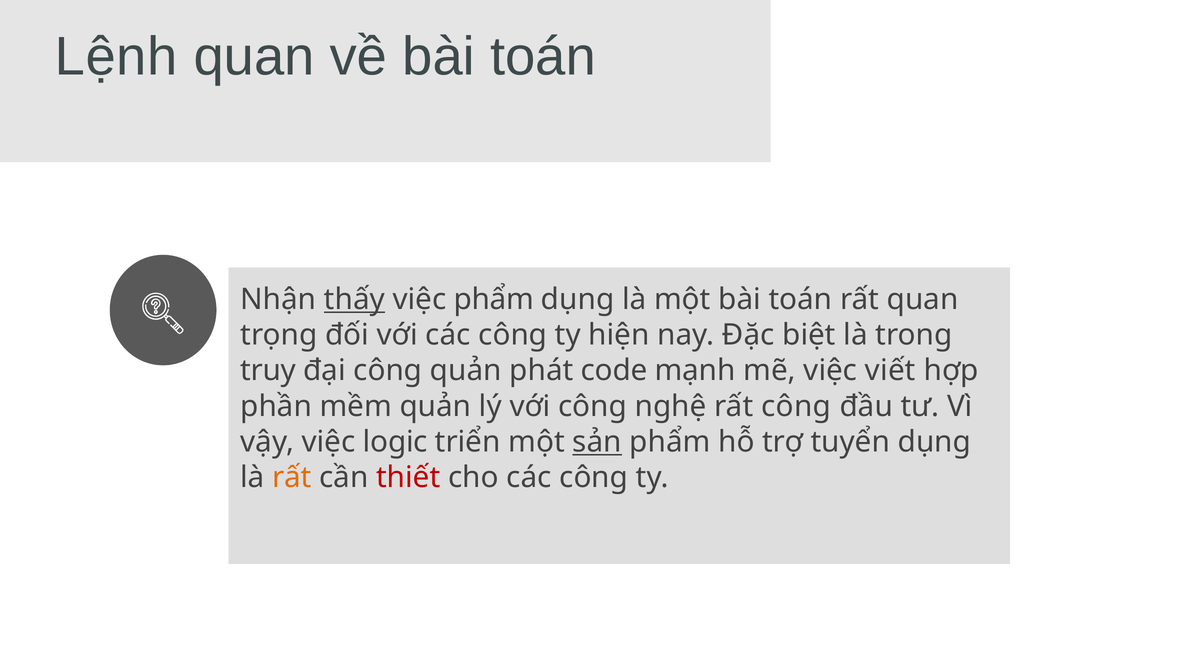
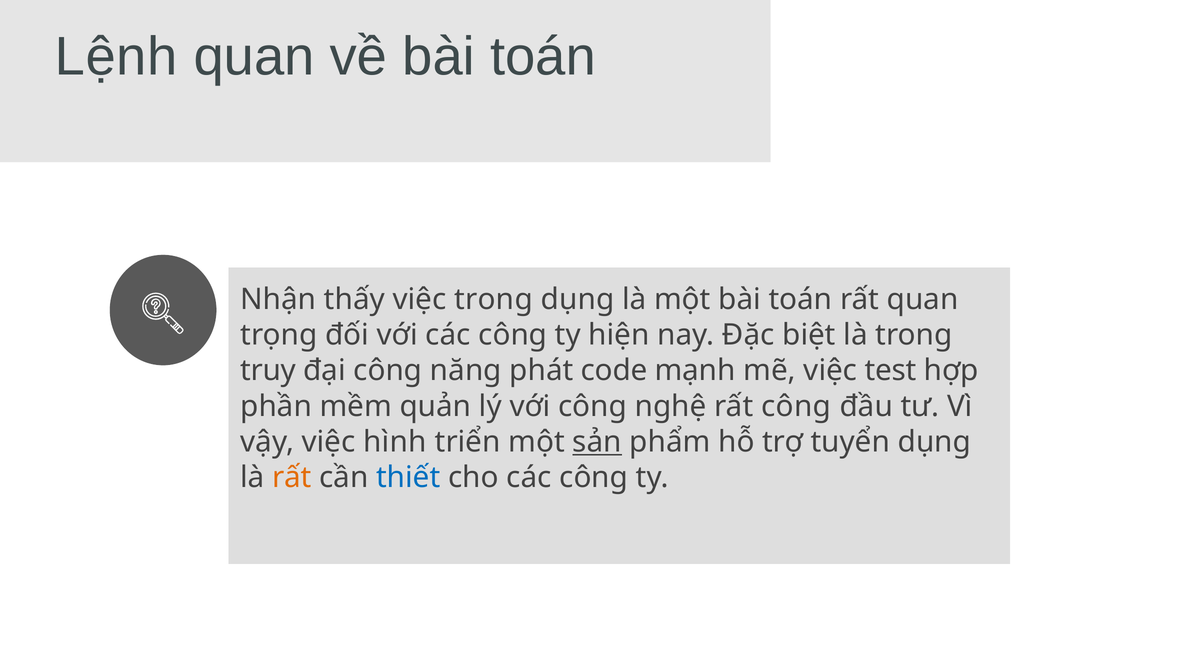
thấy underline: present -> none
việc phẩm: phẩm -> trong
công quản: quản -> năng
viết: viết -> test
logic: logic -> hình
thiết colour: red -> blue
